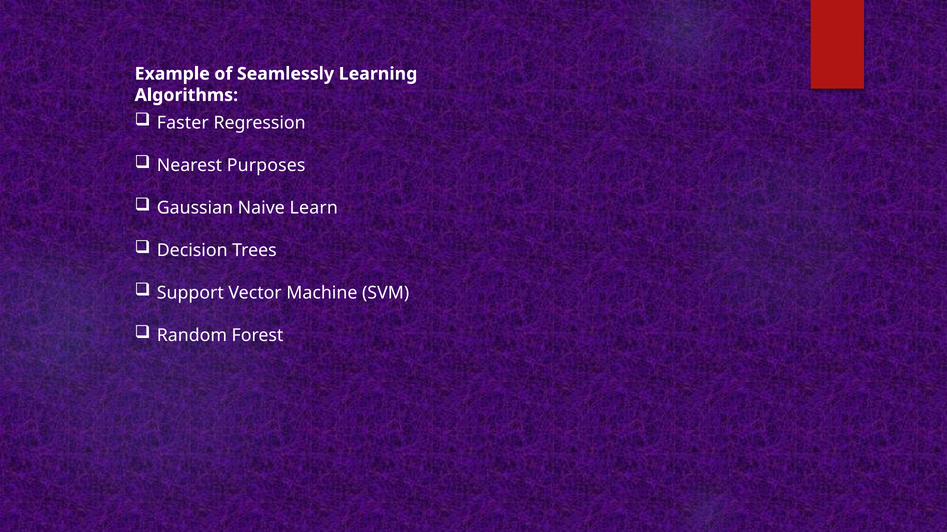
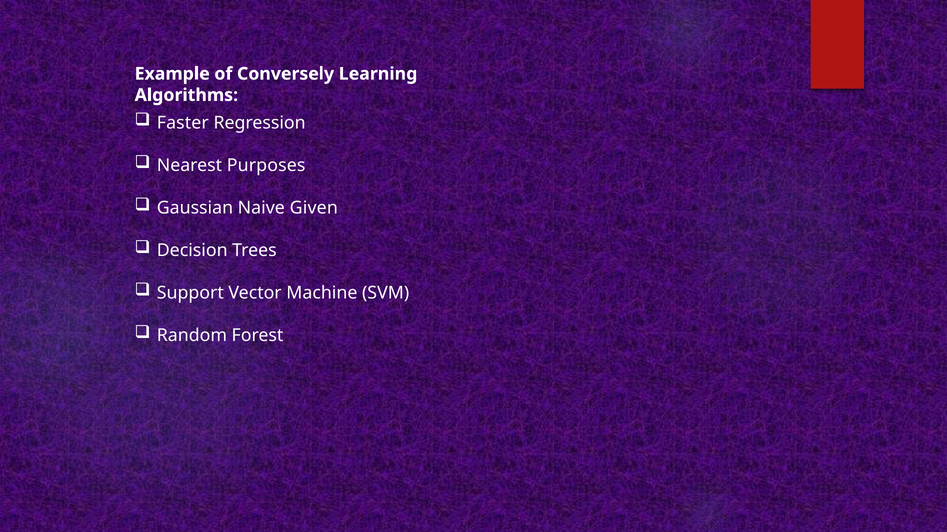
Seamlessly: Seamlessly -> Conversely
Learn: Learn -> Given
